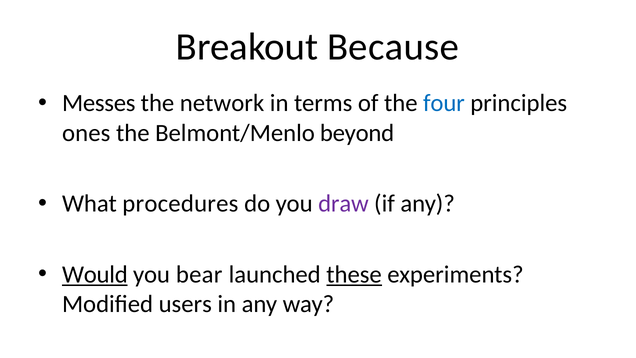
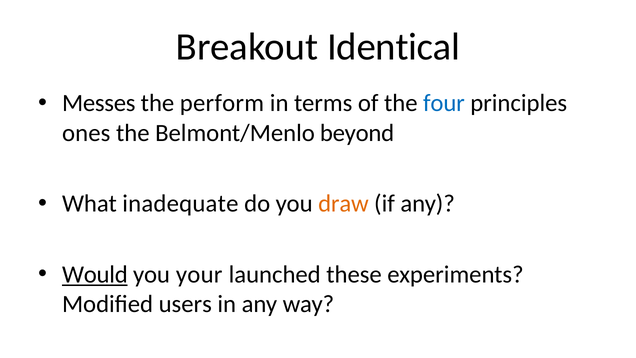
Because: Because -> Identical
network: network -> perform
procedures: procedures -> inadequate
draw colour: purple -> orange
bear: bear -> your
these underline: present -> none
